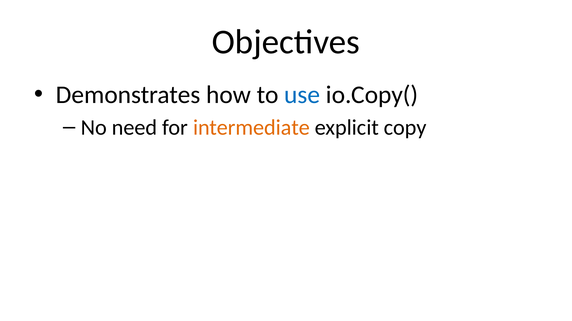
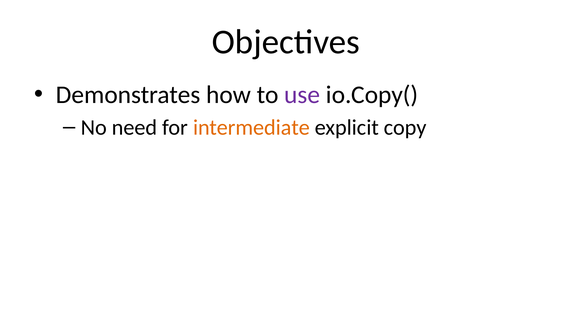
use colour: blue -> purple
